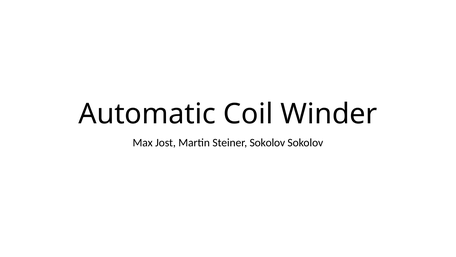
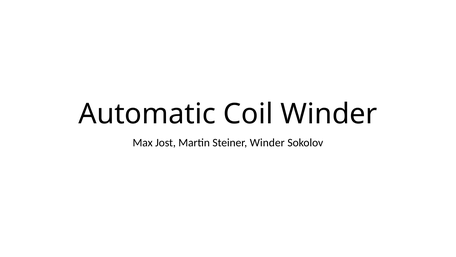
Steiner Sokolov: Sokolov -> Winder
